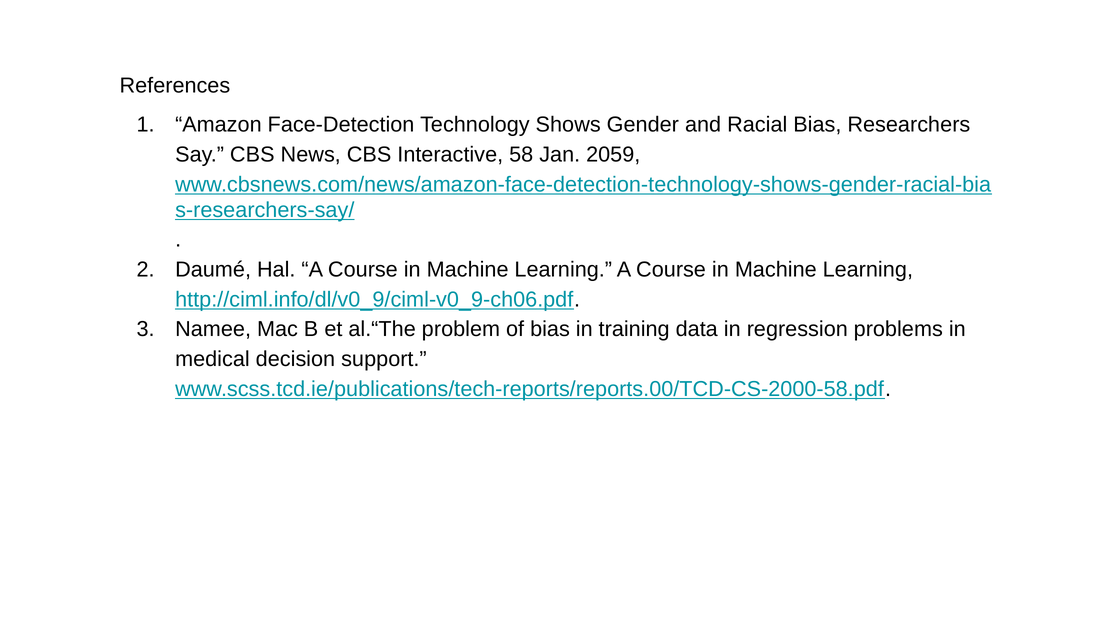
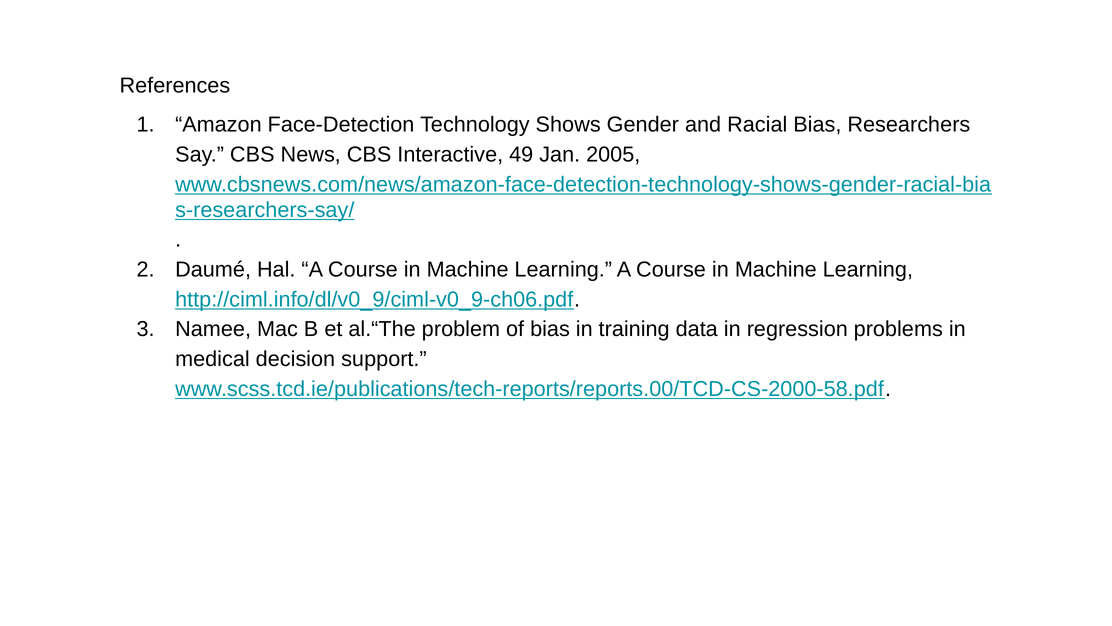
58: 58 -> 49
2059: 2059 -> 2005
